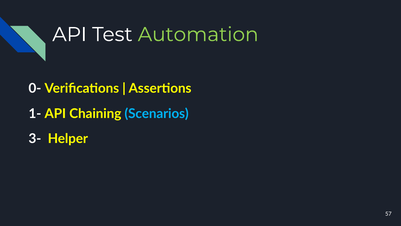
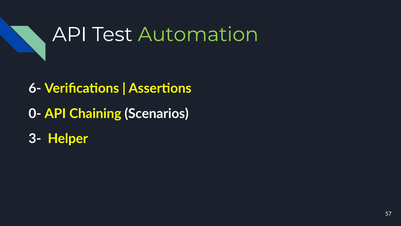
0-: 0- -> 6-
1-: 1- -> 0-
Scenarios colour: light blue -> white
